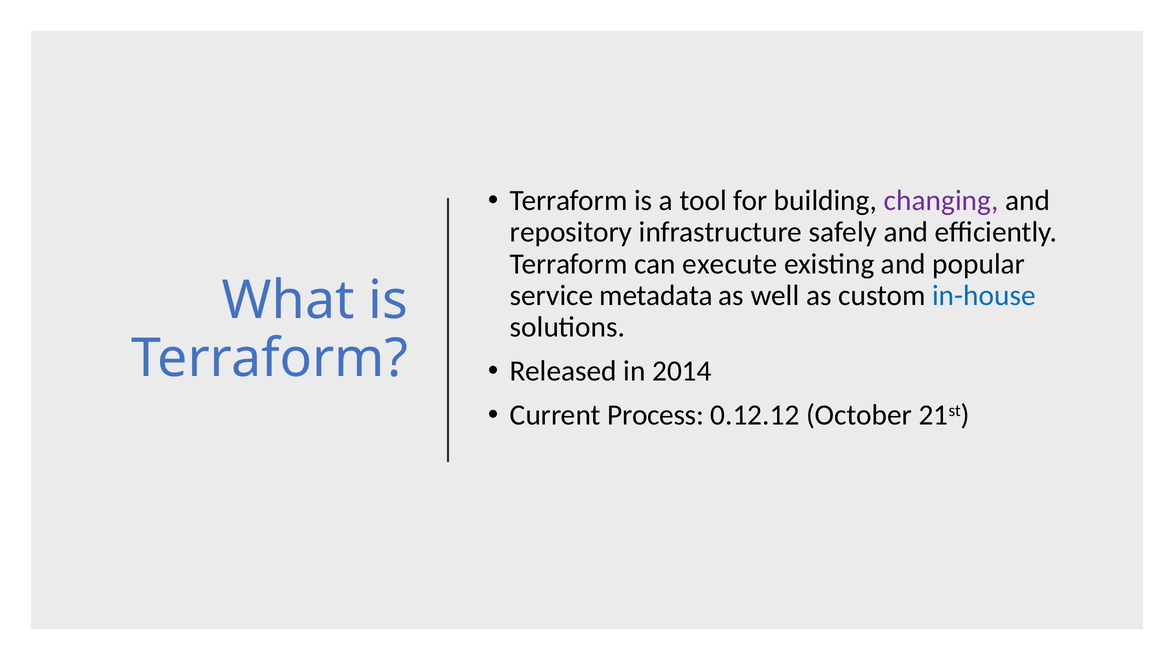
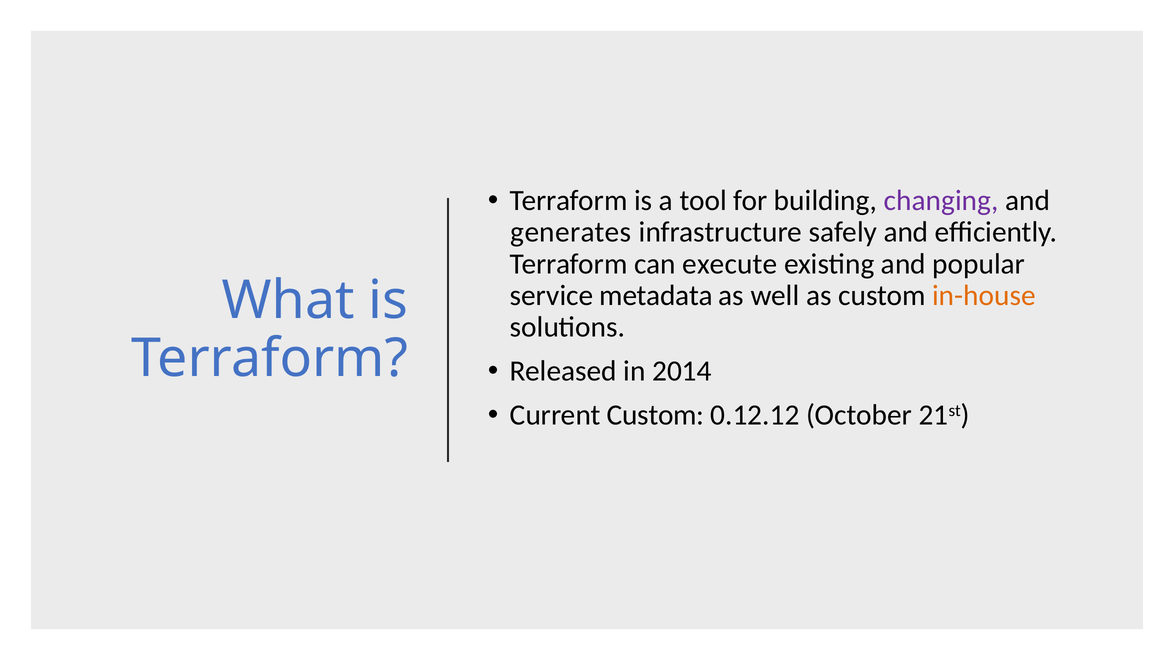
repository: repository -> generates
in-house colour: blue -> orange
Current Process: Process -> Custom
